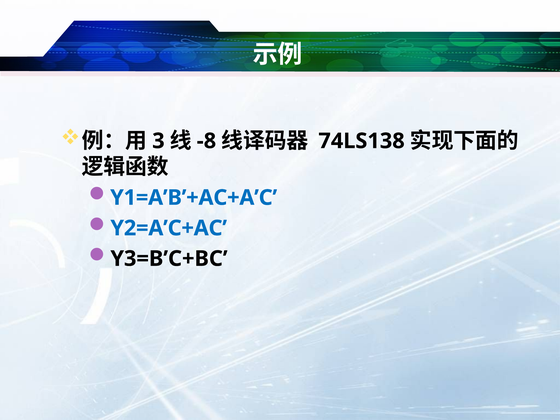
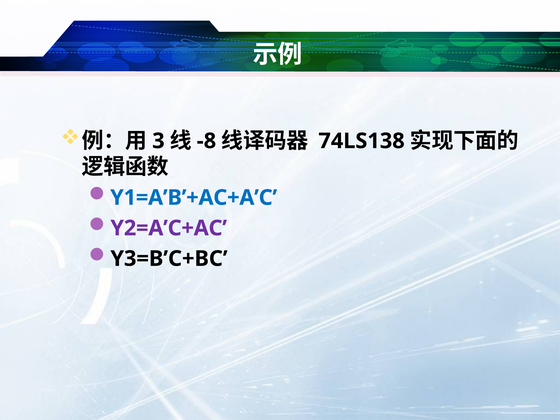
Y2=A’C+AC colour: blue -> purple
